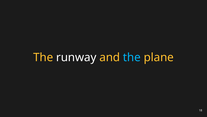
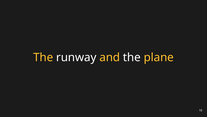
the at (132, 57) colour: light blue -> white
